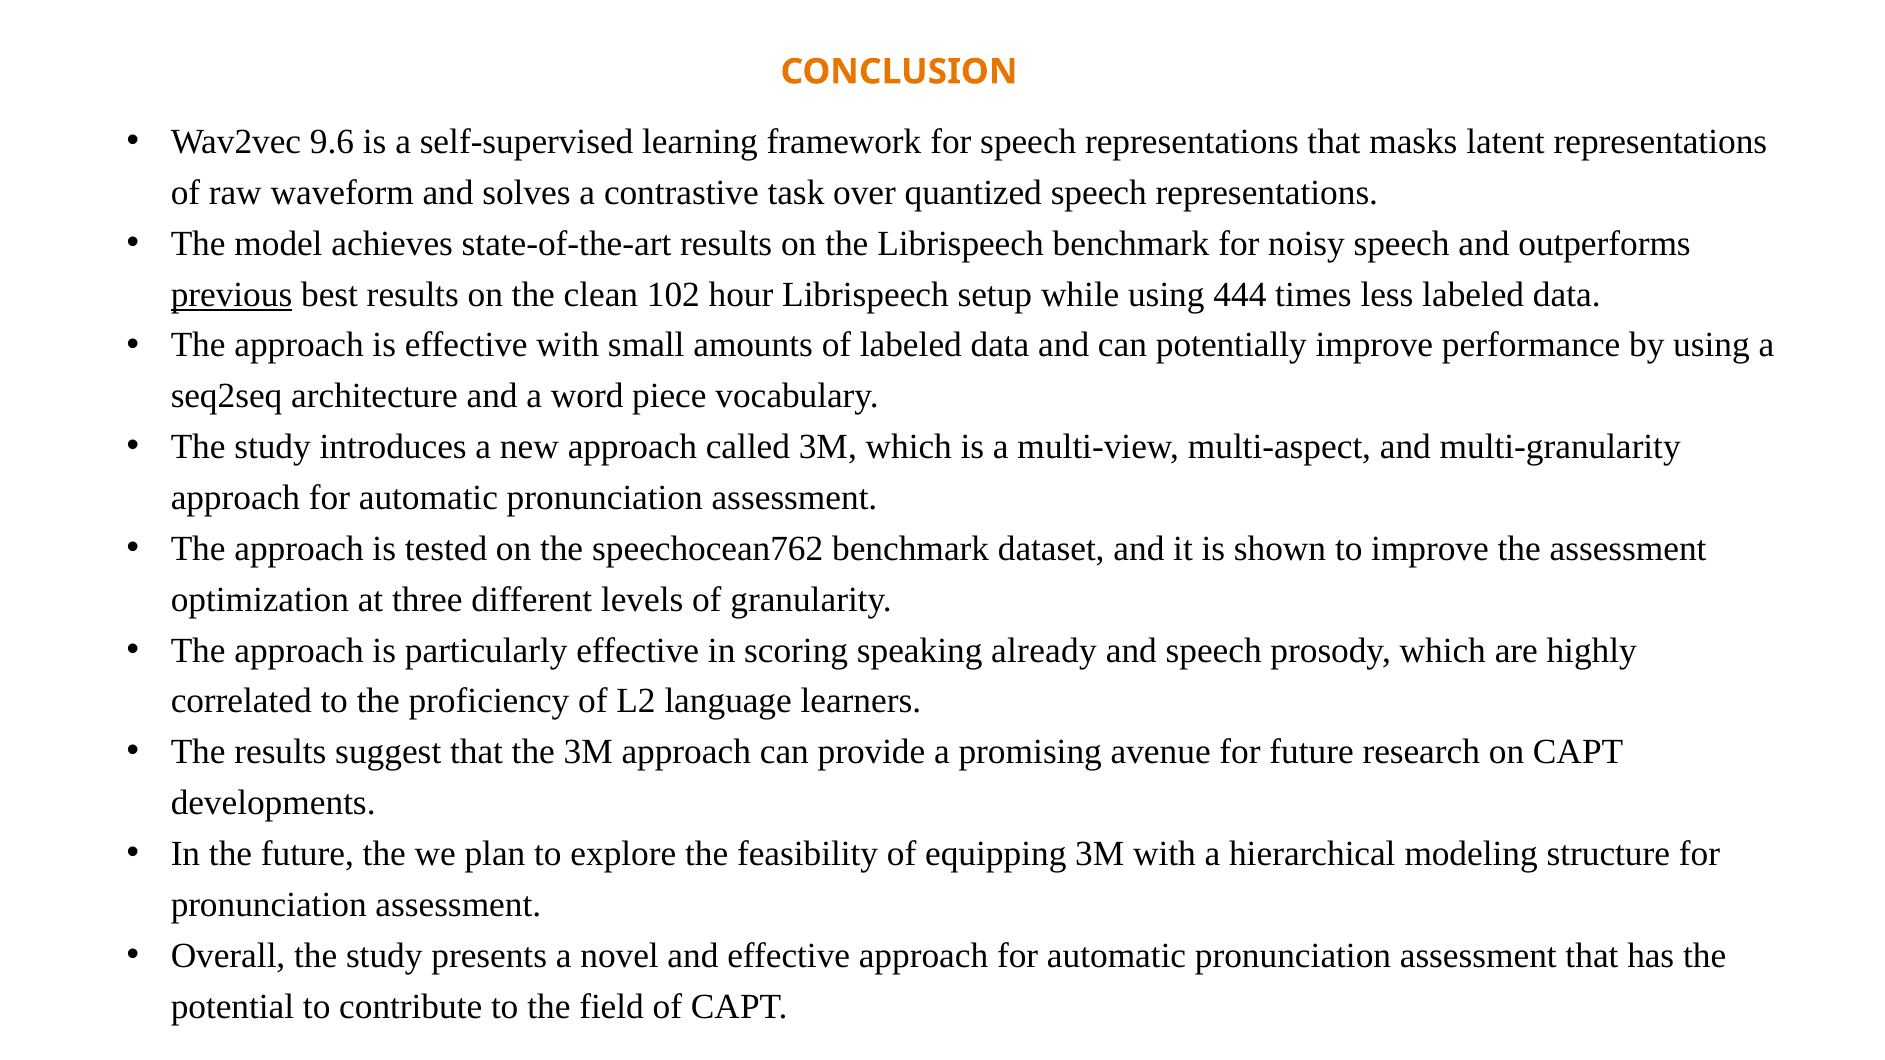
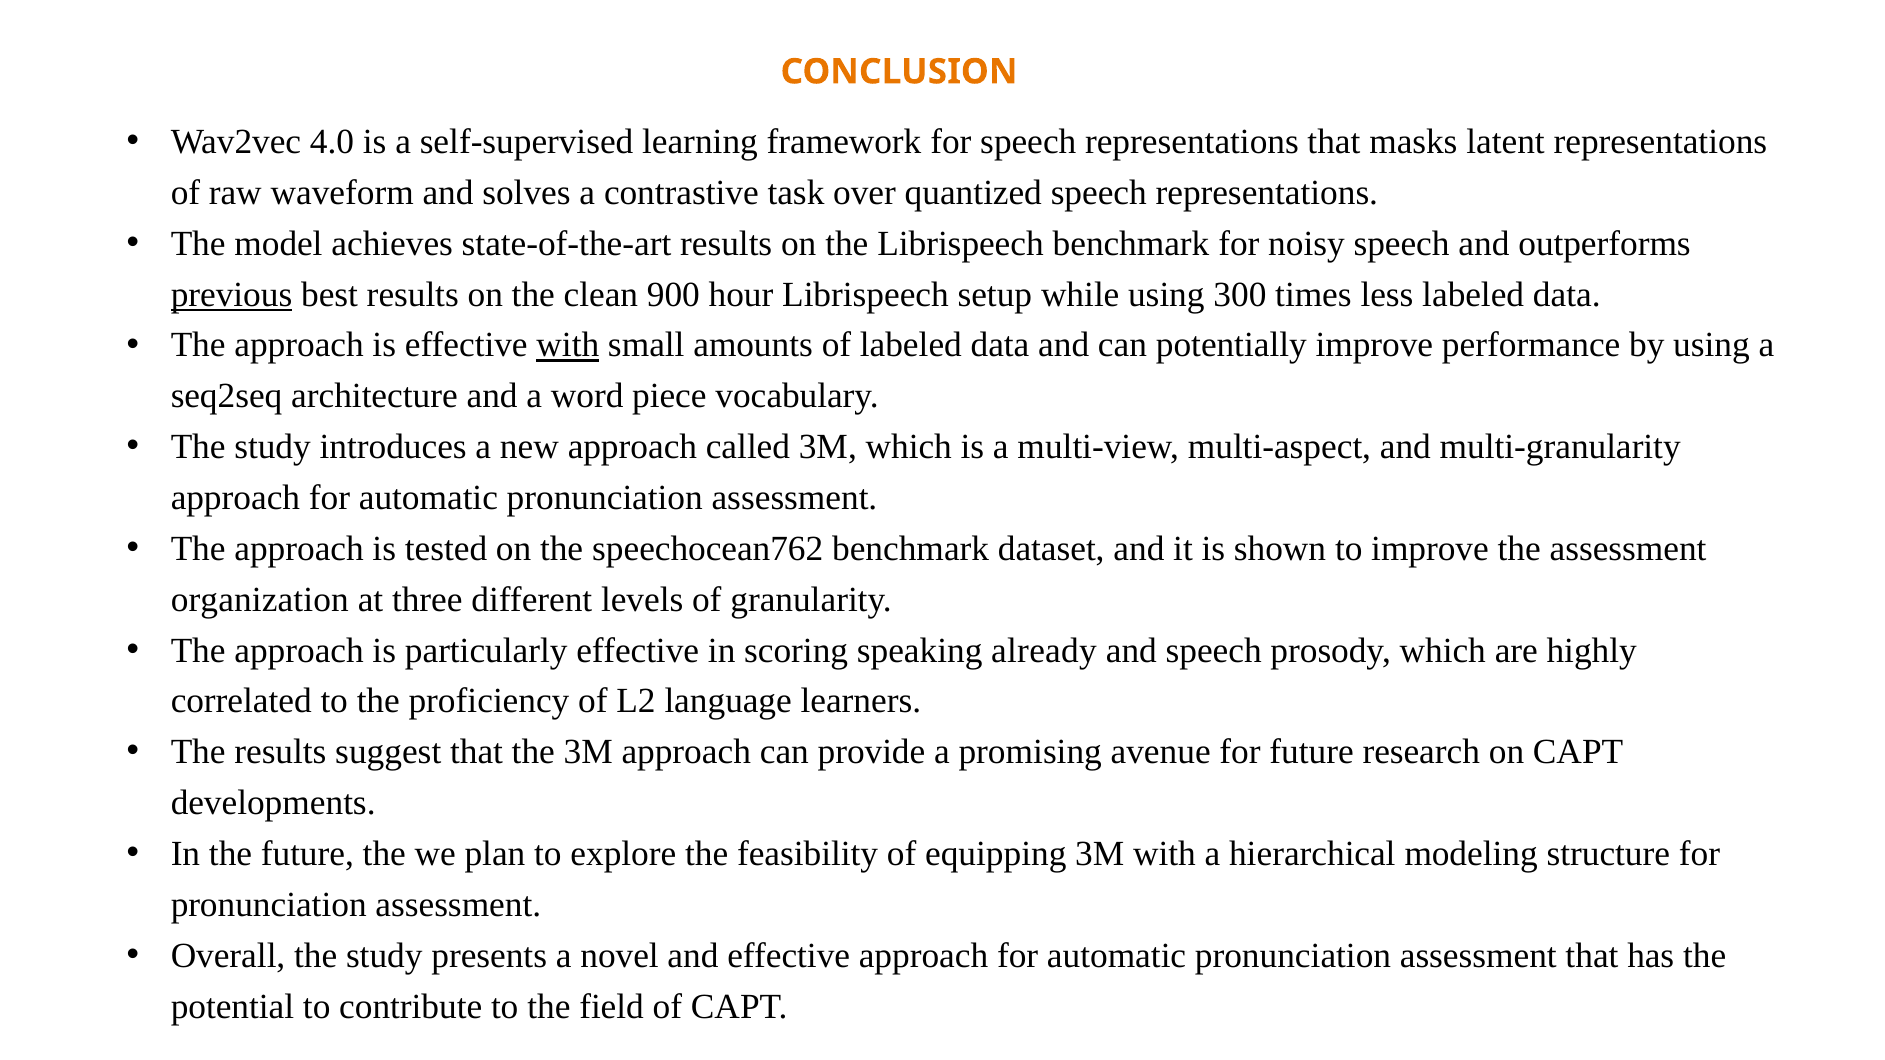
9.6: 9.6 -> 4.0
102: 102 -> 900
444: 444 -> 300
with at (568, 345) underline: none -> present
optimization: optimization -> organization
